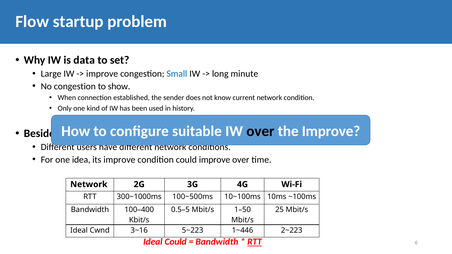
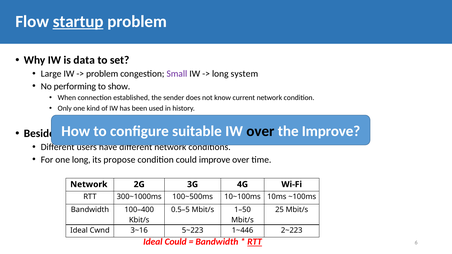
startup underline: none -> present
improve at (102, 74): improve -> problem
Small colour: blue -> purple
minute: minute -> system
No congestion: congestion -> performing
one idea: idea -> long
its improve: improve -> propose
